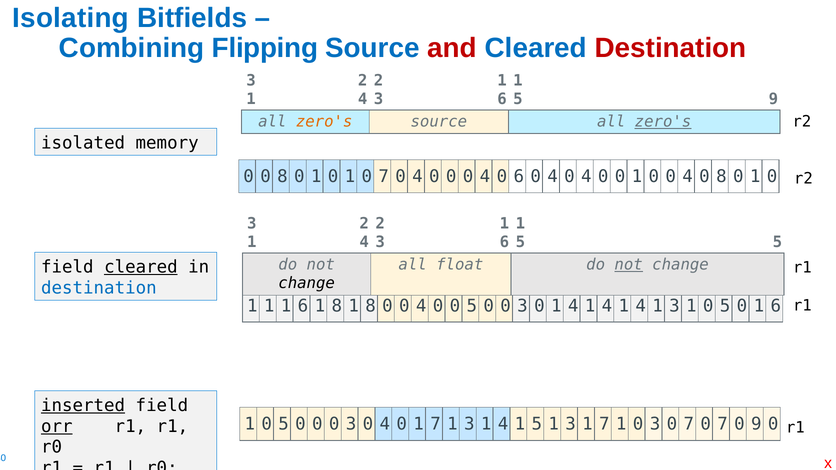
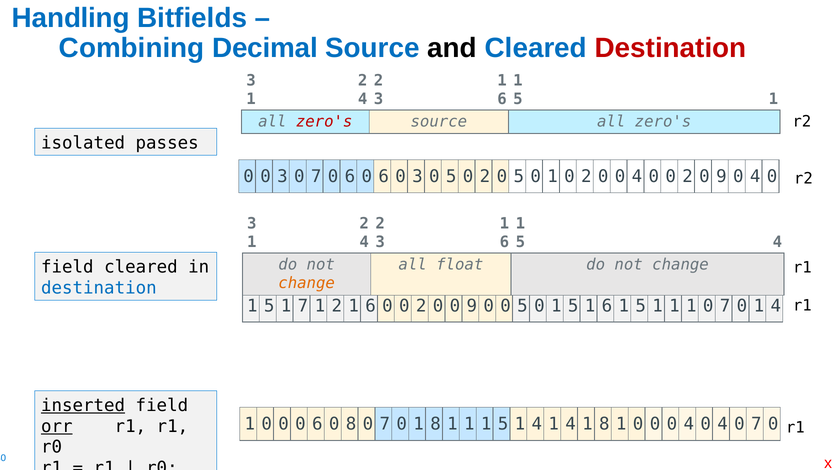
Isolating: Isolating -> Handling
Flipping: Flipping -> Decimal
and colour: red -> black
9 at (773, 99): 9 -> 1
zero's at (324, 122) colour: orange -> red
zero's at (663, 122) underline: present -> none
memory: memory -> passes
0 0 8: 8 -> 3
1 at (316, 177): 1 -> 7
1 at (350, 177): 1 -> 6
7 at (384, 177): 7 -> 6
4 at (417, 177): 4 -> 3
0 at (451, 177): 0 -> 5
4 at (485, 177): 4 -> 2
6 at (519, 177): 6 -> 5
4 at (553, 177): 4 -> 1
4 at (586, 177): 4 -> 2
1 at (637, 177): 1 -> 4
4 at (688, 177): 4 -> 2
8 at (721, 177): 8 -> 9
1 at (755, 177): 1 -> 4
5 5: 5 -> 4
not at (629, 265) underline: present -> none
cleared at (141, 267) underline: present -> none
change at (307, 283) colour: black -> orange
1 at (269, 306): 1 -> 5
6 at (303, 306): 6 -> 7
8 at (337, 306): 8 -> 2
8 at (371, 306): 8 -> 6
4 at (421, 306): 4 -> 2
0 0 5: 5 -> 9
3 at (522, 306): 3 -> 5
0 1 4: 4 -> 5
4 at (607, 306): 4 -> 6
4 at (641, 306): 4 -> 5
3 at (674, 306): 3 -> 1
5 at (725, 306): 5 -> 7
0 1 6: 6 -> 4
5 at (284, 424): 5 -> 0
0 at (317, 424): 0 -> 6
3 at (351, 424): 3 -> 8
4 at (385, 424): 4 -> 7
0 1 7: 7 -> 8
3 at (469, 424): 3 -> 1
4 at (503, 424): 4 -> 5
5 at (537, 424): 5 -> 4
3 at (571, 424): 3 -> 4
7 at (604, 424): 7 -> 8
3 at (655, 424): 3 -> 0
7 at (689, 424): 7 -> 4
7 at (723, 424): 7 -> 4
9 at (756, 424): 9 -> 7
